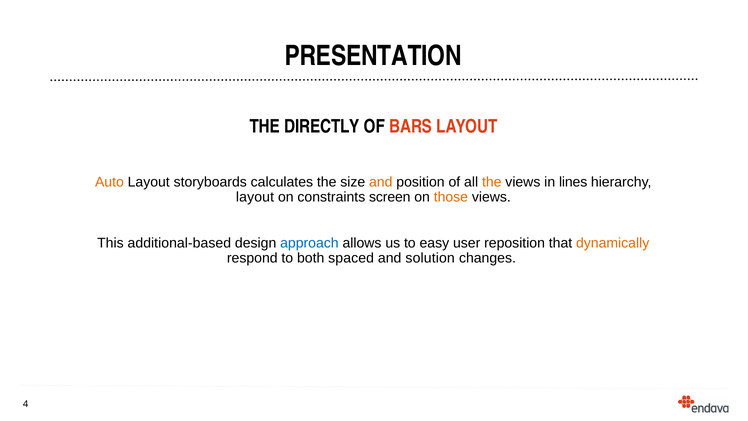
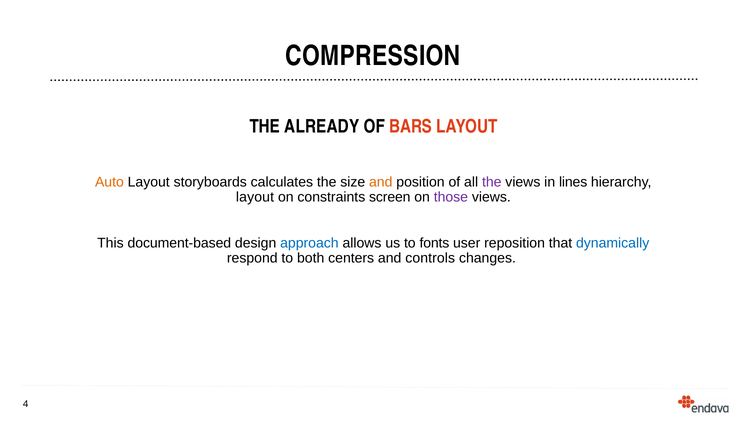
PRESENTATION: PRESENTATION -> COMPRESSION
DIRECTLY: DIRECTLY -> ALREADY
the at (492, 182) colour: orange -> purple
those colour: orange -> purple
additional-based: additional-based -> document-based
easy: easy -> fonts
dynamically colour: orange -> blue
spaced: spaced -> centers
solution: solution -> controls
